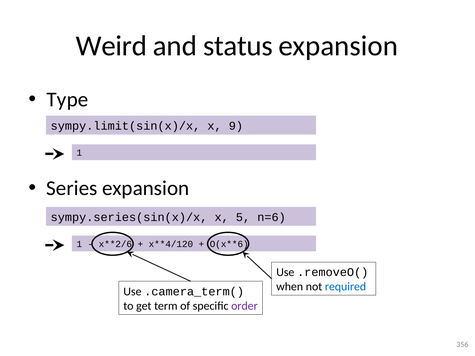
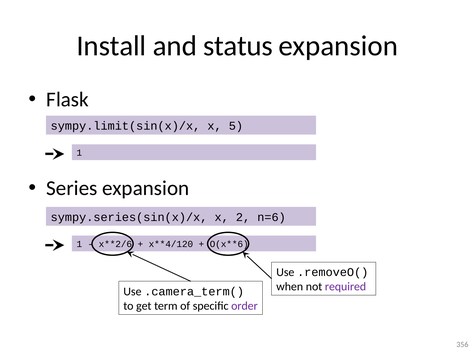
Weird: Weird -> Install
Type: Type -> Flask
9: 9 -> 5
5: 5 -> 2
required colour: blue -> purple
